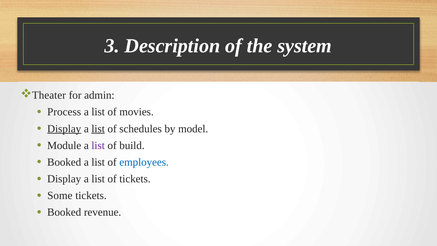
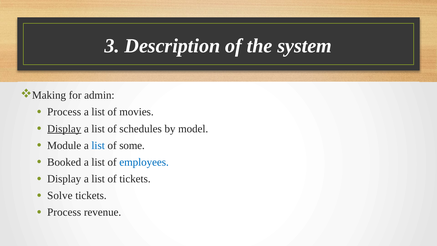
Theater: Theater -> Making
list at (98, 129) underline: present -> none
list at (98, 145) colour: purple -> blue
build: build -> some
Some: Some -> Solve
Booked at (64, 212): Booked -> Process
